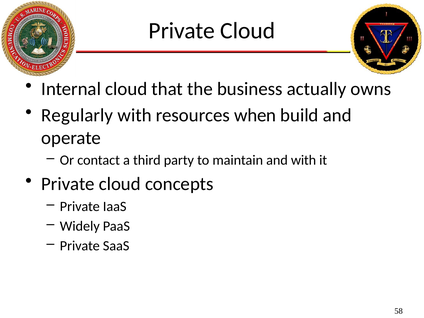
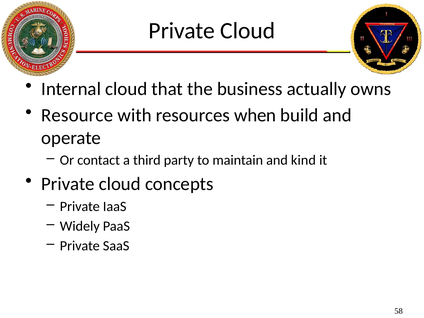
Regularly: Regularly -> Resource
and with: with -> kind
